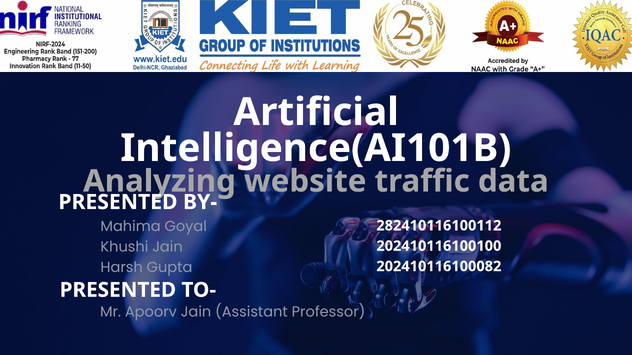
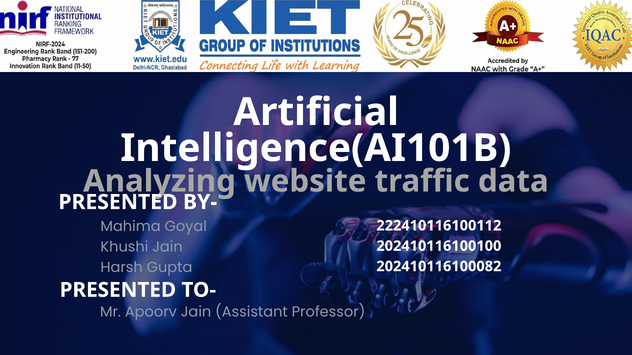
282410116100112: 282410116100112 -> 222410116100112
